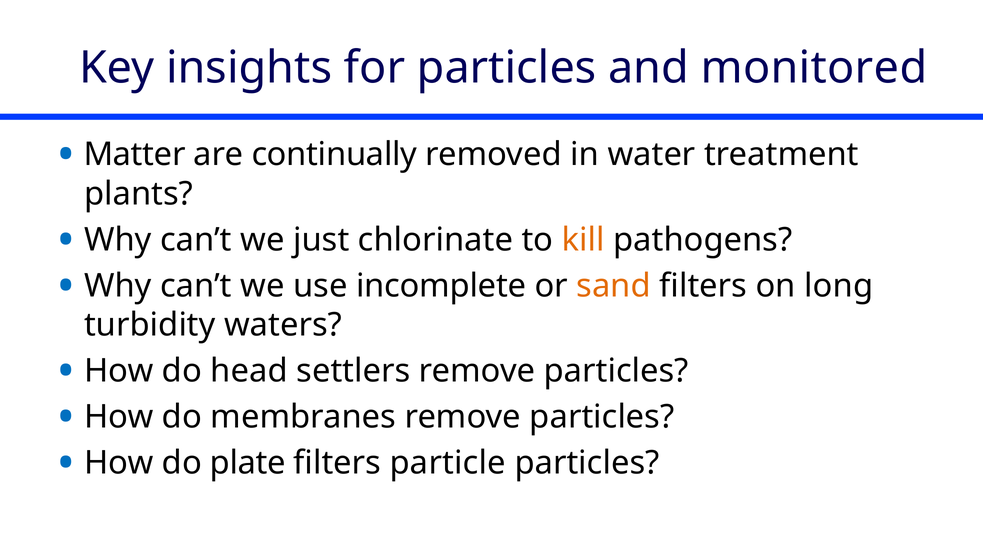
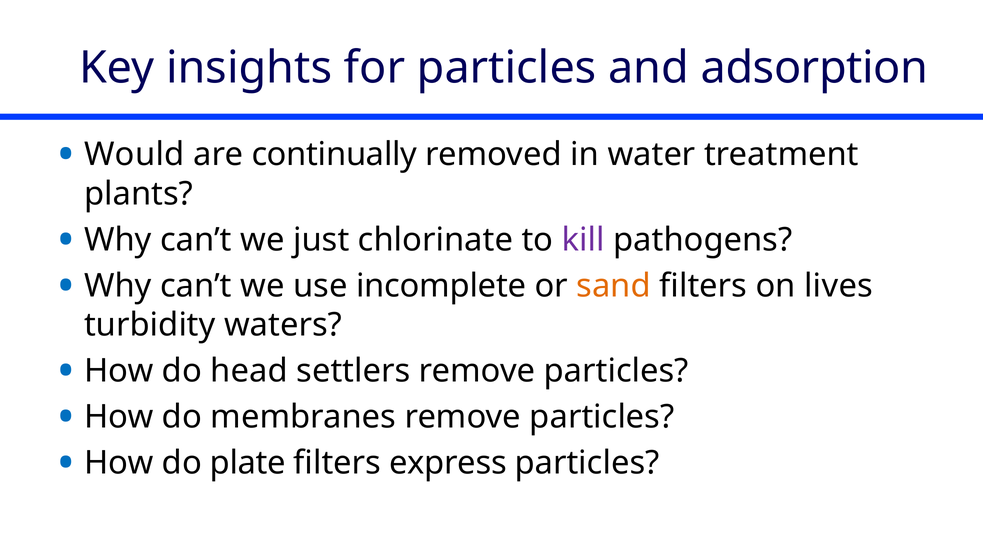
monitored: monitored -> adsorption
Matter: Matter -> Would
kill colour: orange -> purple
long: long -> lives
particle: particle -> express
